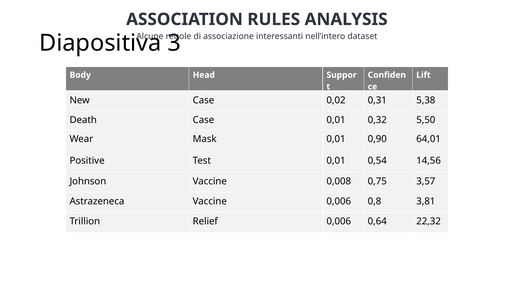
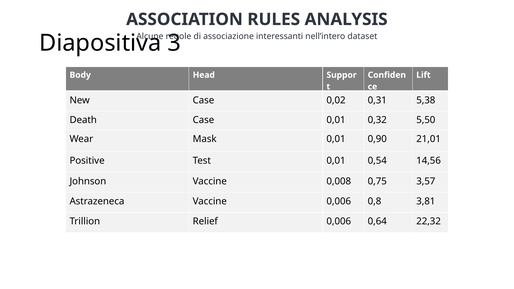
64,01: 64,01 -> 21,01
